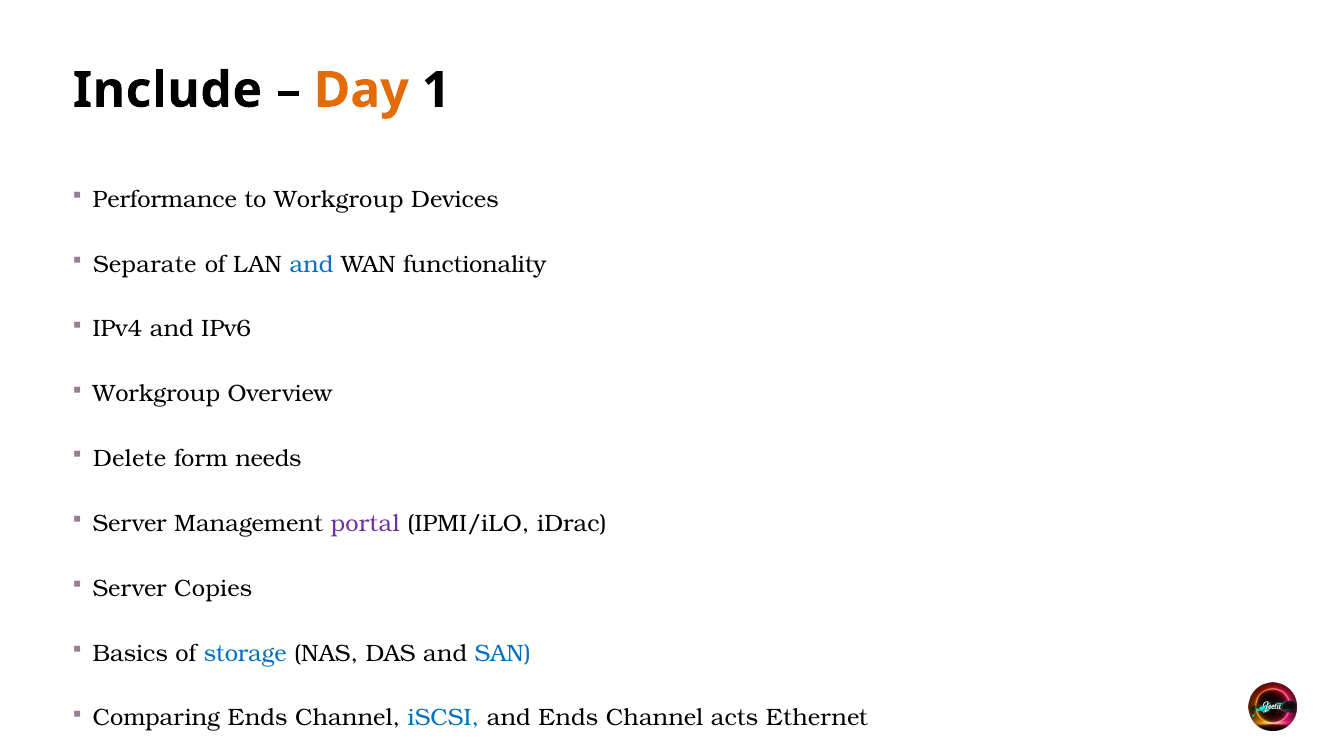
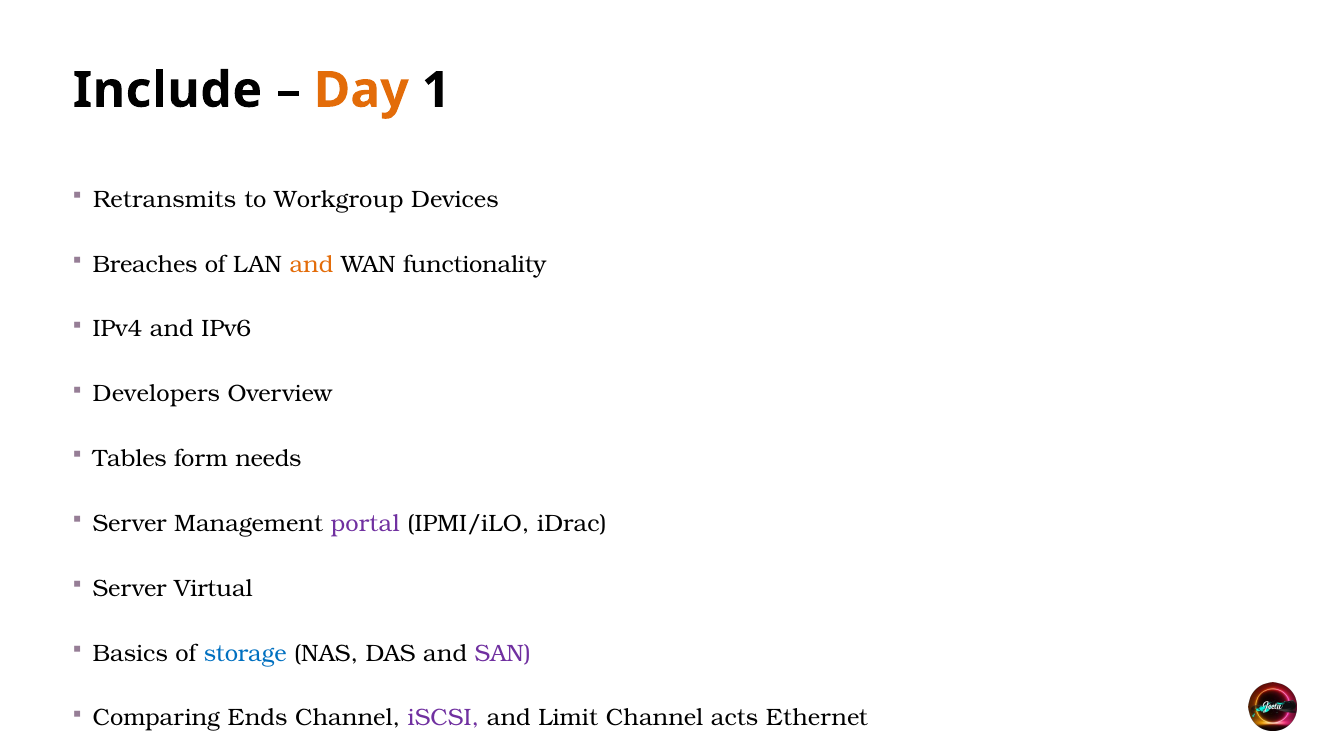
Performance: Performance -> Retransmits
Separate: Separate -> Breaches
and at (312, 264) colour: blue -> orange
Workgroup at (156, 394): Workgroup -> Developers
Delete: Delete -> Tables
Copies: Copies -> Virtual
SAN colour: blue -> purple
iSCSI colour: blue -> purple
and Ends: Ends -> Limit
